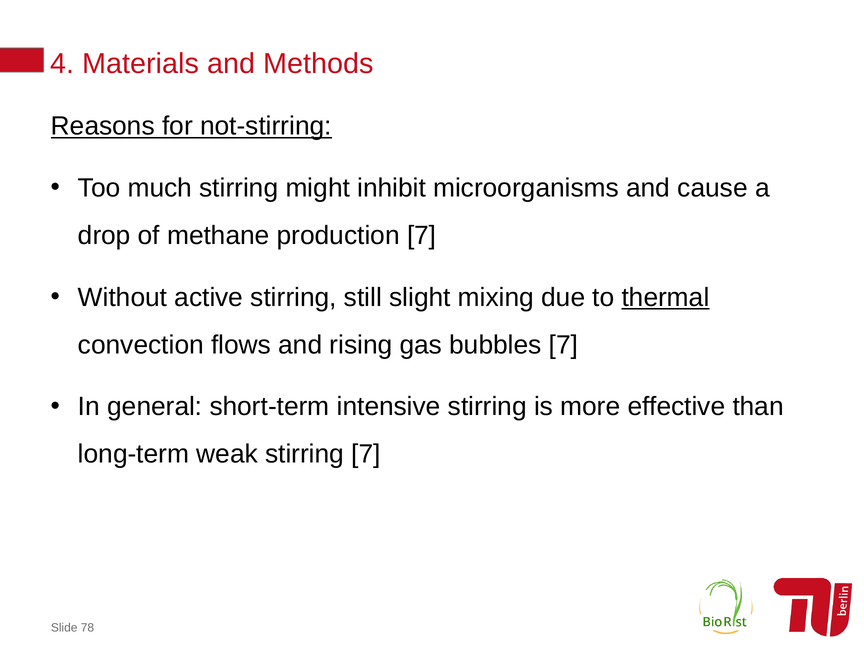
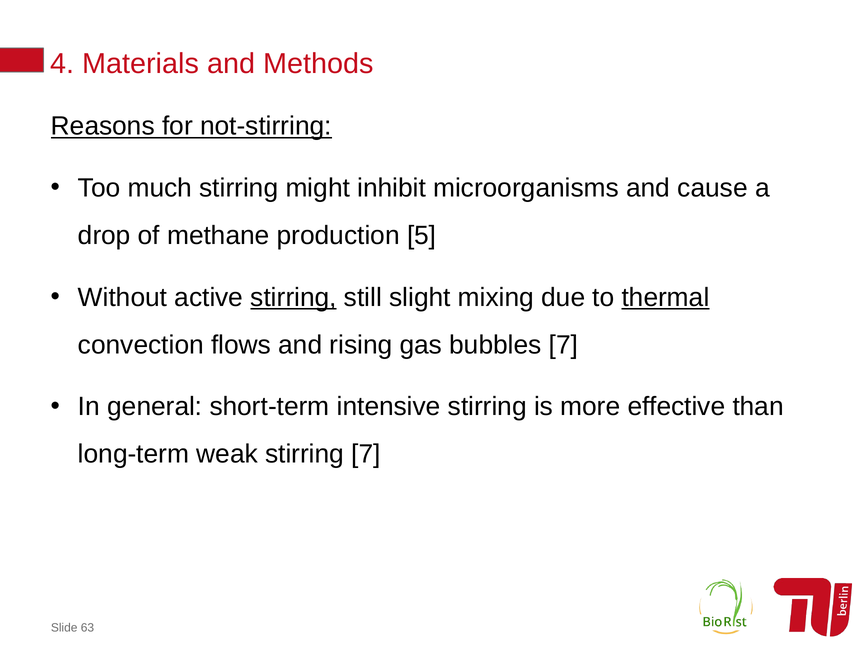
production 7: 7 -> 5
stirring at (294, 297) underline: none -> present
78: 78 -> 63
